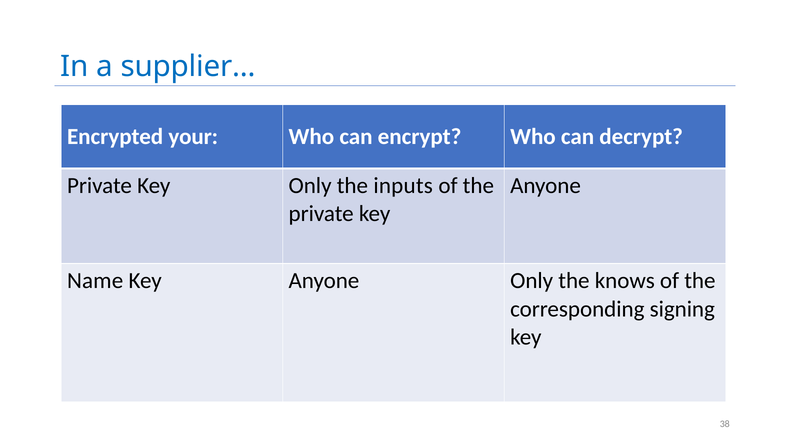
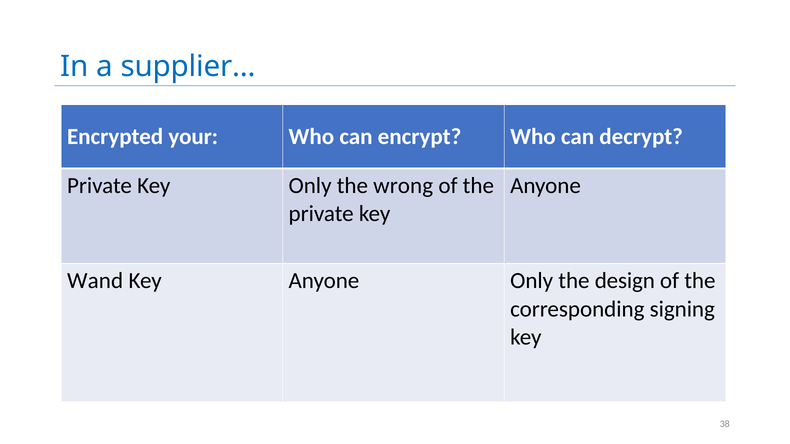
inputs: inputs -> wrong
Name: Name -> Wand
knows: knows -> design
